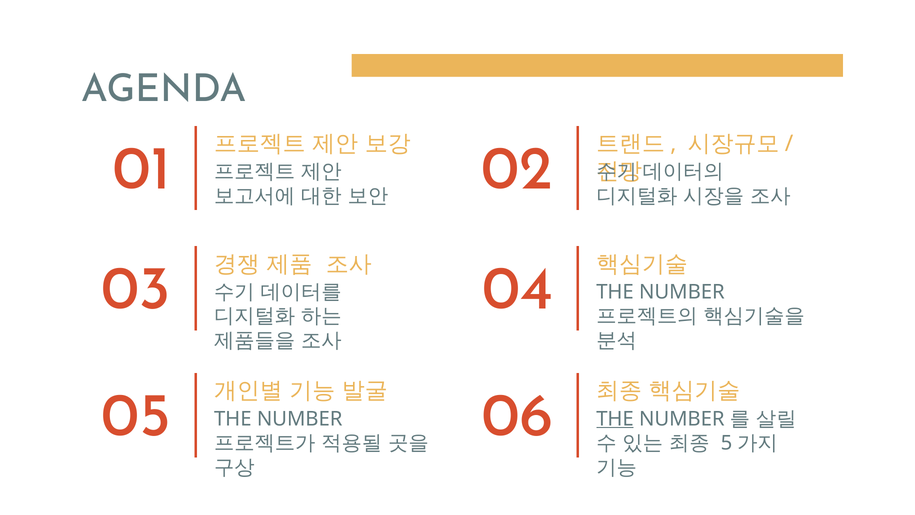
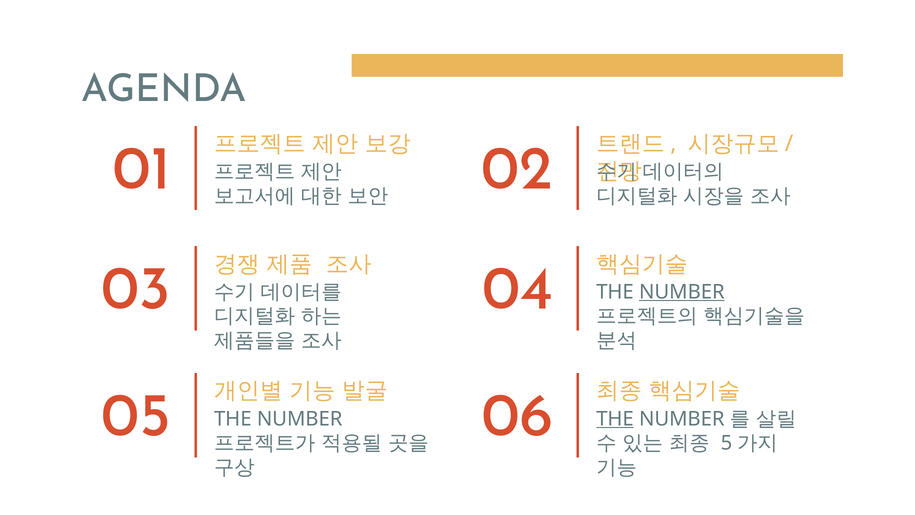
NUMBER at (682, 292) underline: none -> present
